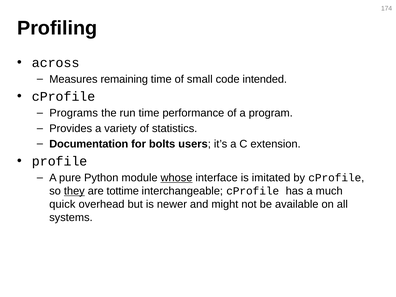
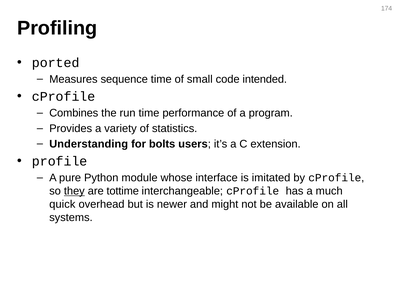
across: across -> ported
remaining: remaining -> sequence
Programs: Programs -> Combines
Documentation: Documentation -> Understanding
whose underline: present -> none
